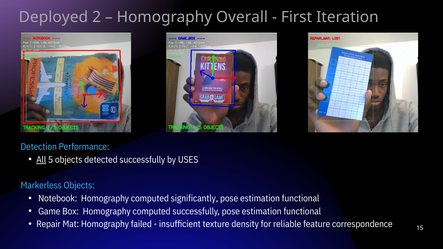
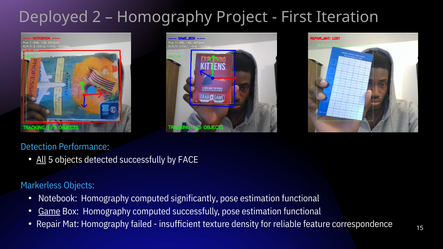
Overall: Overall -> Project
USES: USES -> FACE
Game underline: none -> present
